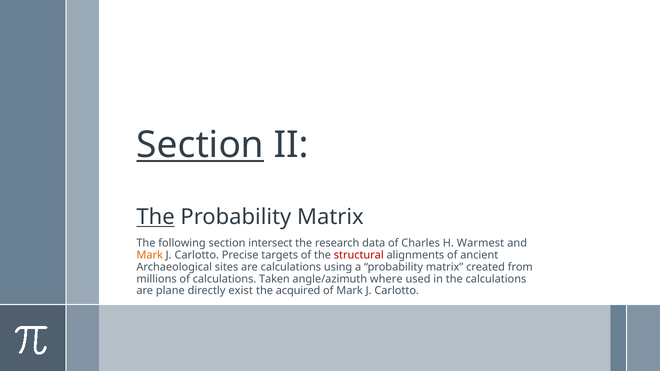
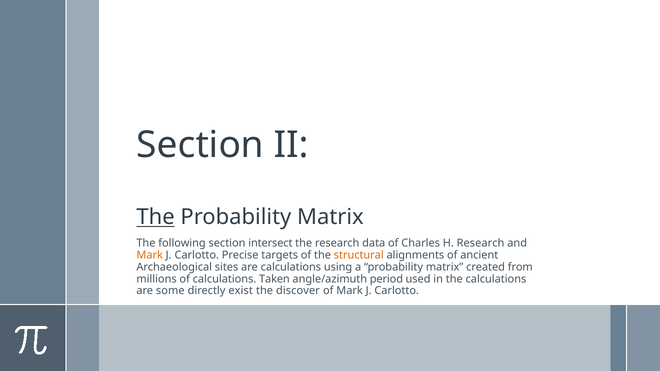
Section at (200, 145) underline: present -> none
H Warmest: Warmest -> Research
structural colour: red -> orange
where: where -> period
plane: plane -> some
acquired: acquired -> discover
